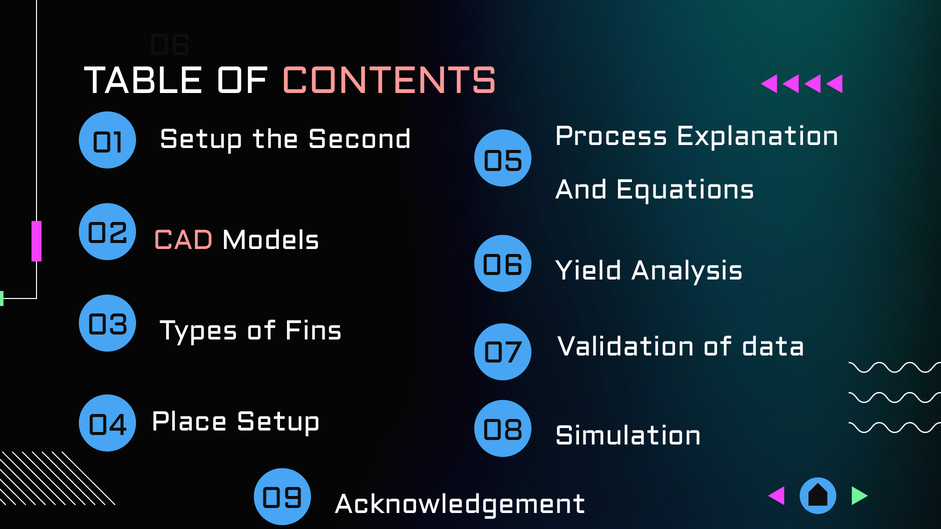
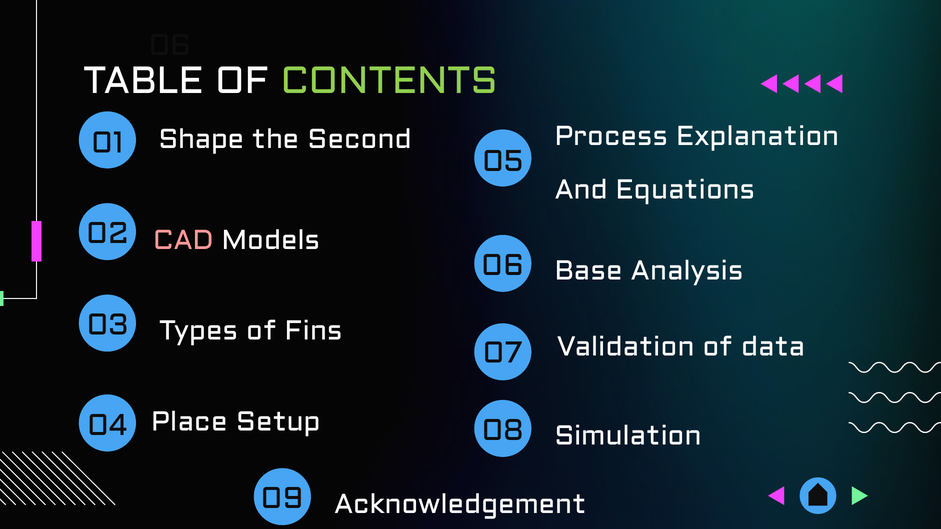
CONTENTS colour: pink -> light green
01 Setup: Setup -> Shape
Yield: Yield -> Base
